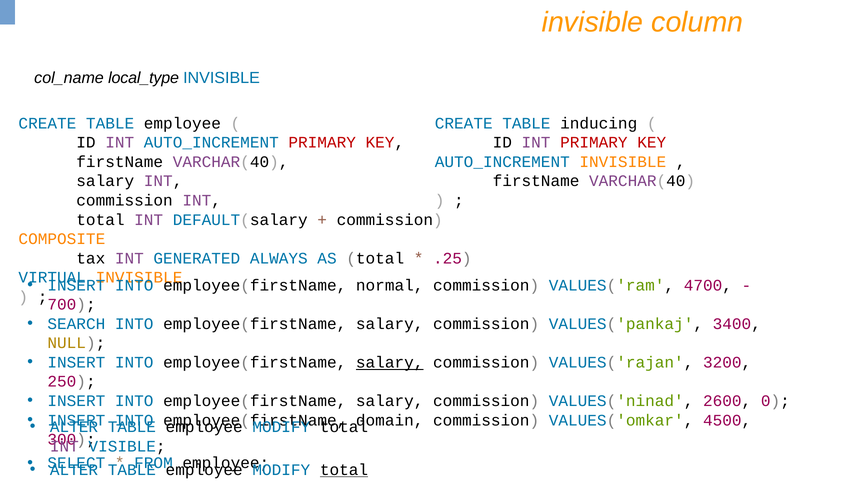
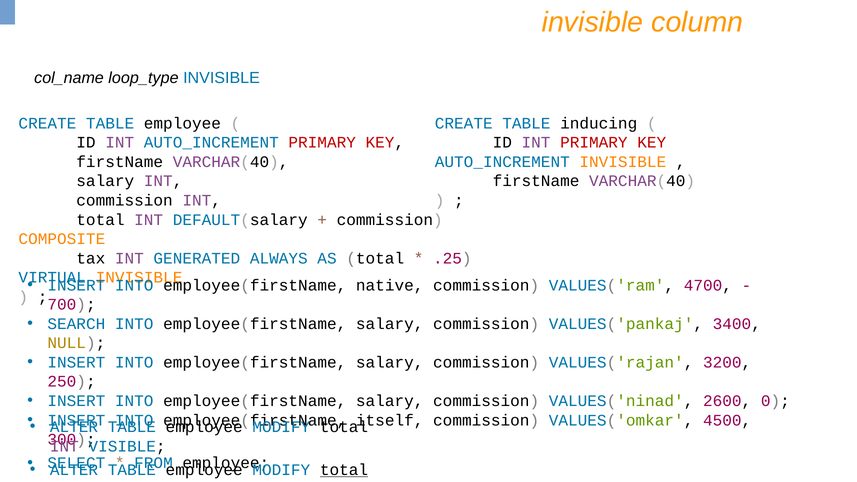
local_type: local_type -> loop_type
normal: normal -> native
salary at (390, 362) underline: present -> none
domain: domain -> itself
